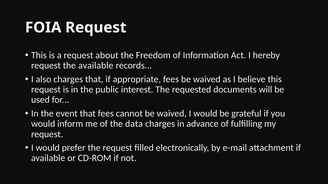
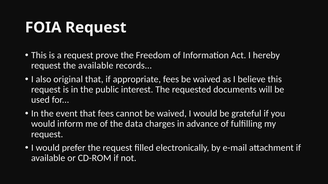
about: about -> prove
also charges: charges -> original
